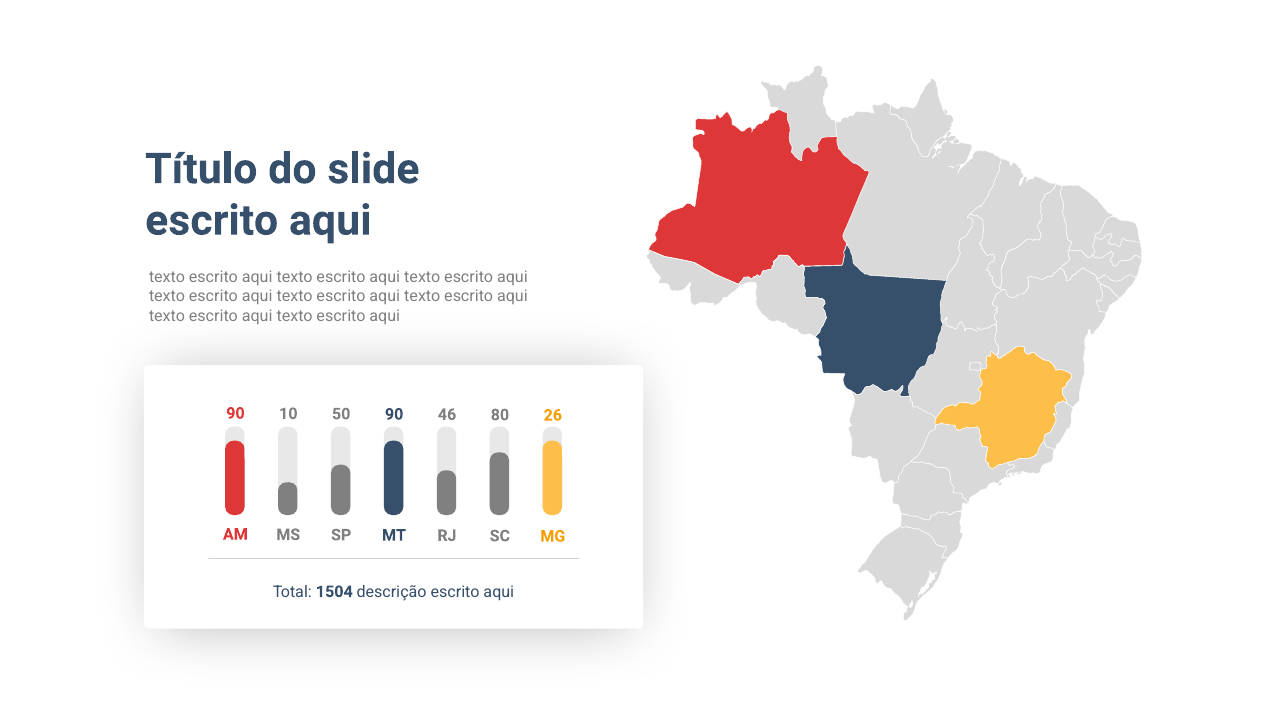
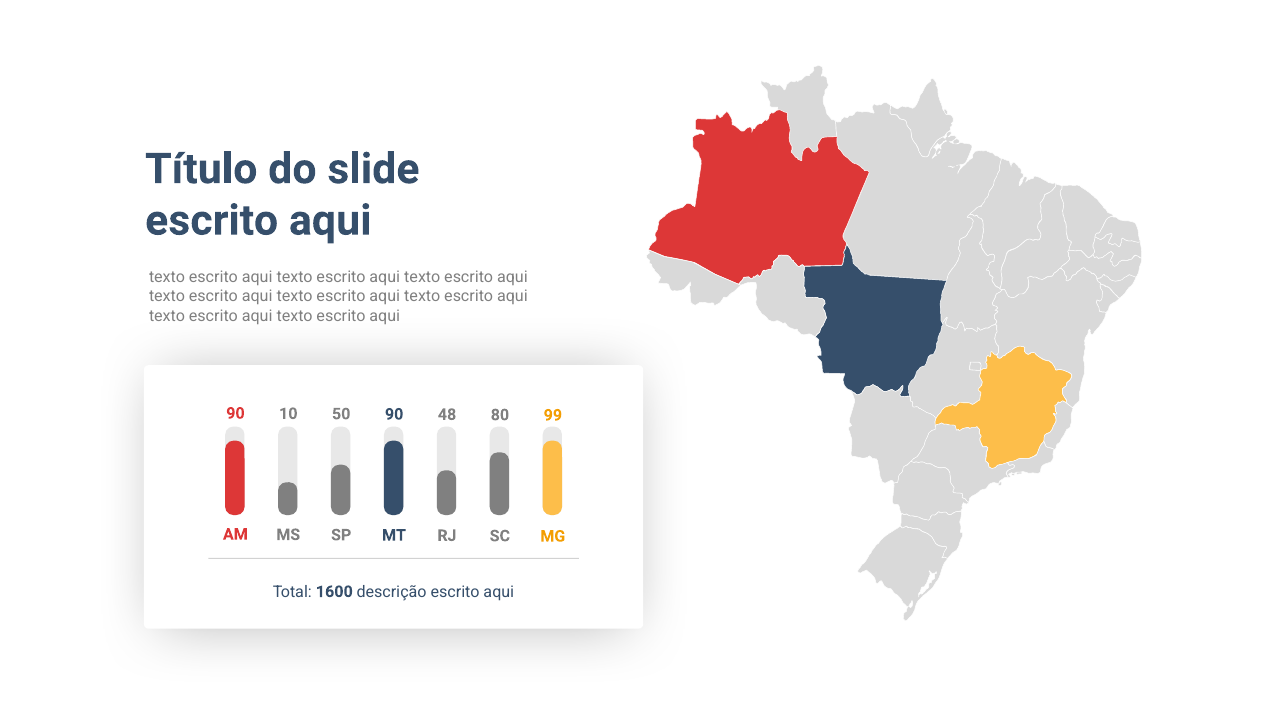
46: 46 -> 48
26: 26 -> 99
1504: 1504 -> 1600
